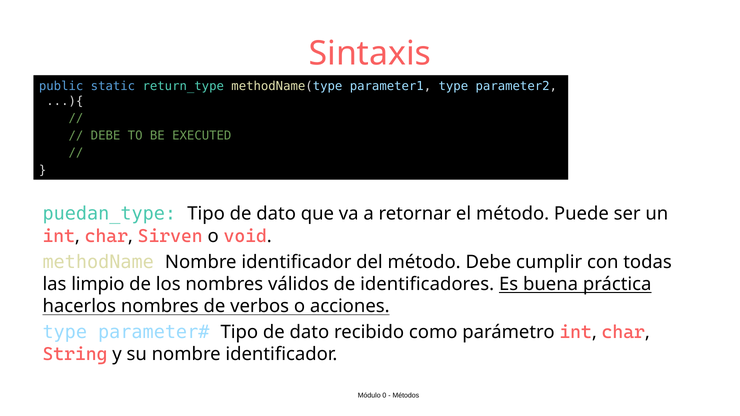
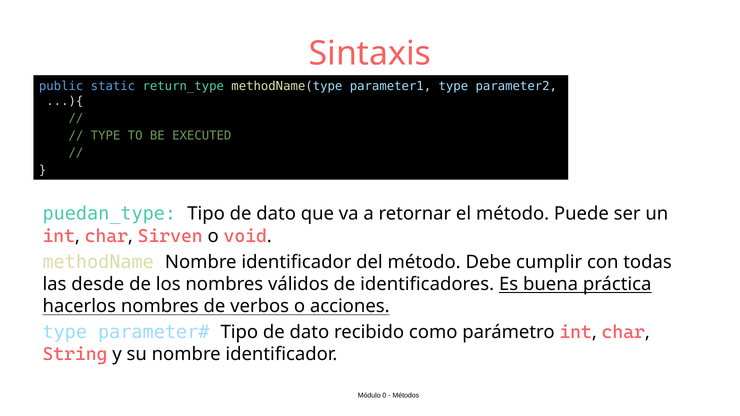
DEBE at (106, 136): DEBE -> TYPE
limpio: limpio -> desde
